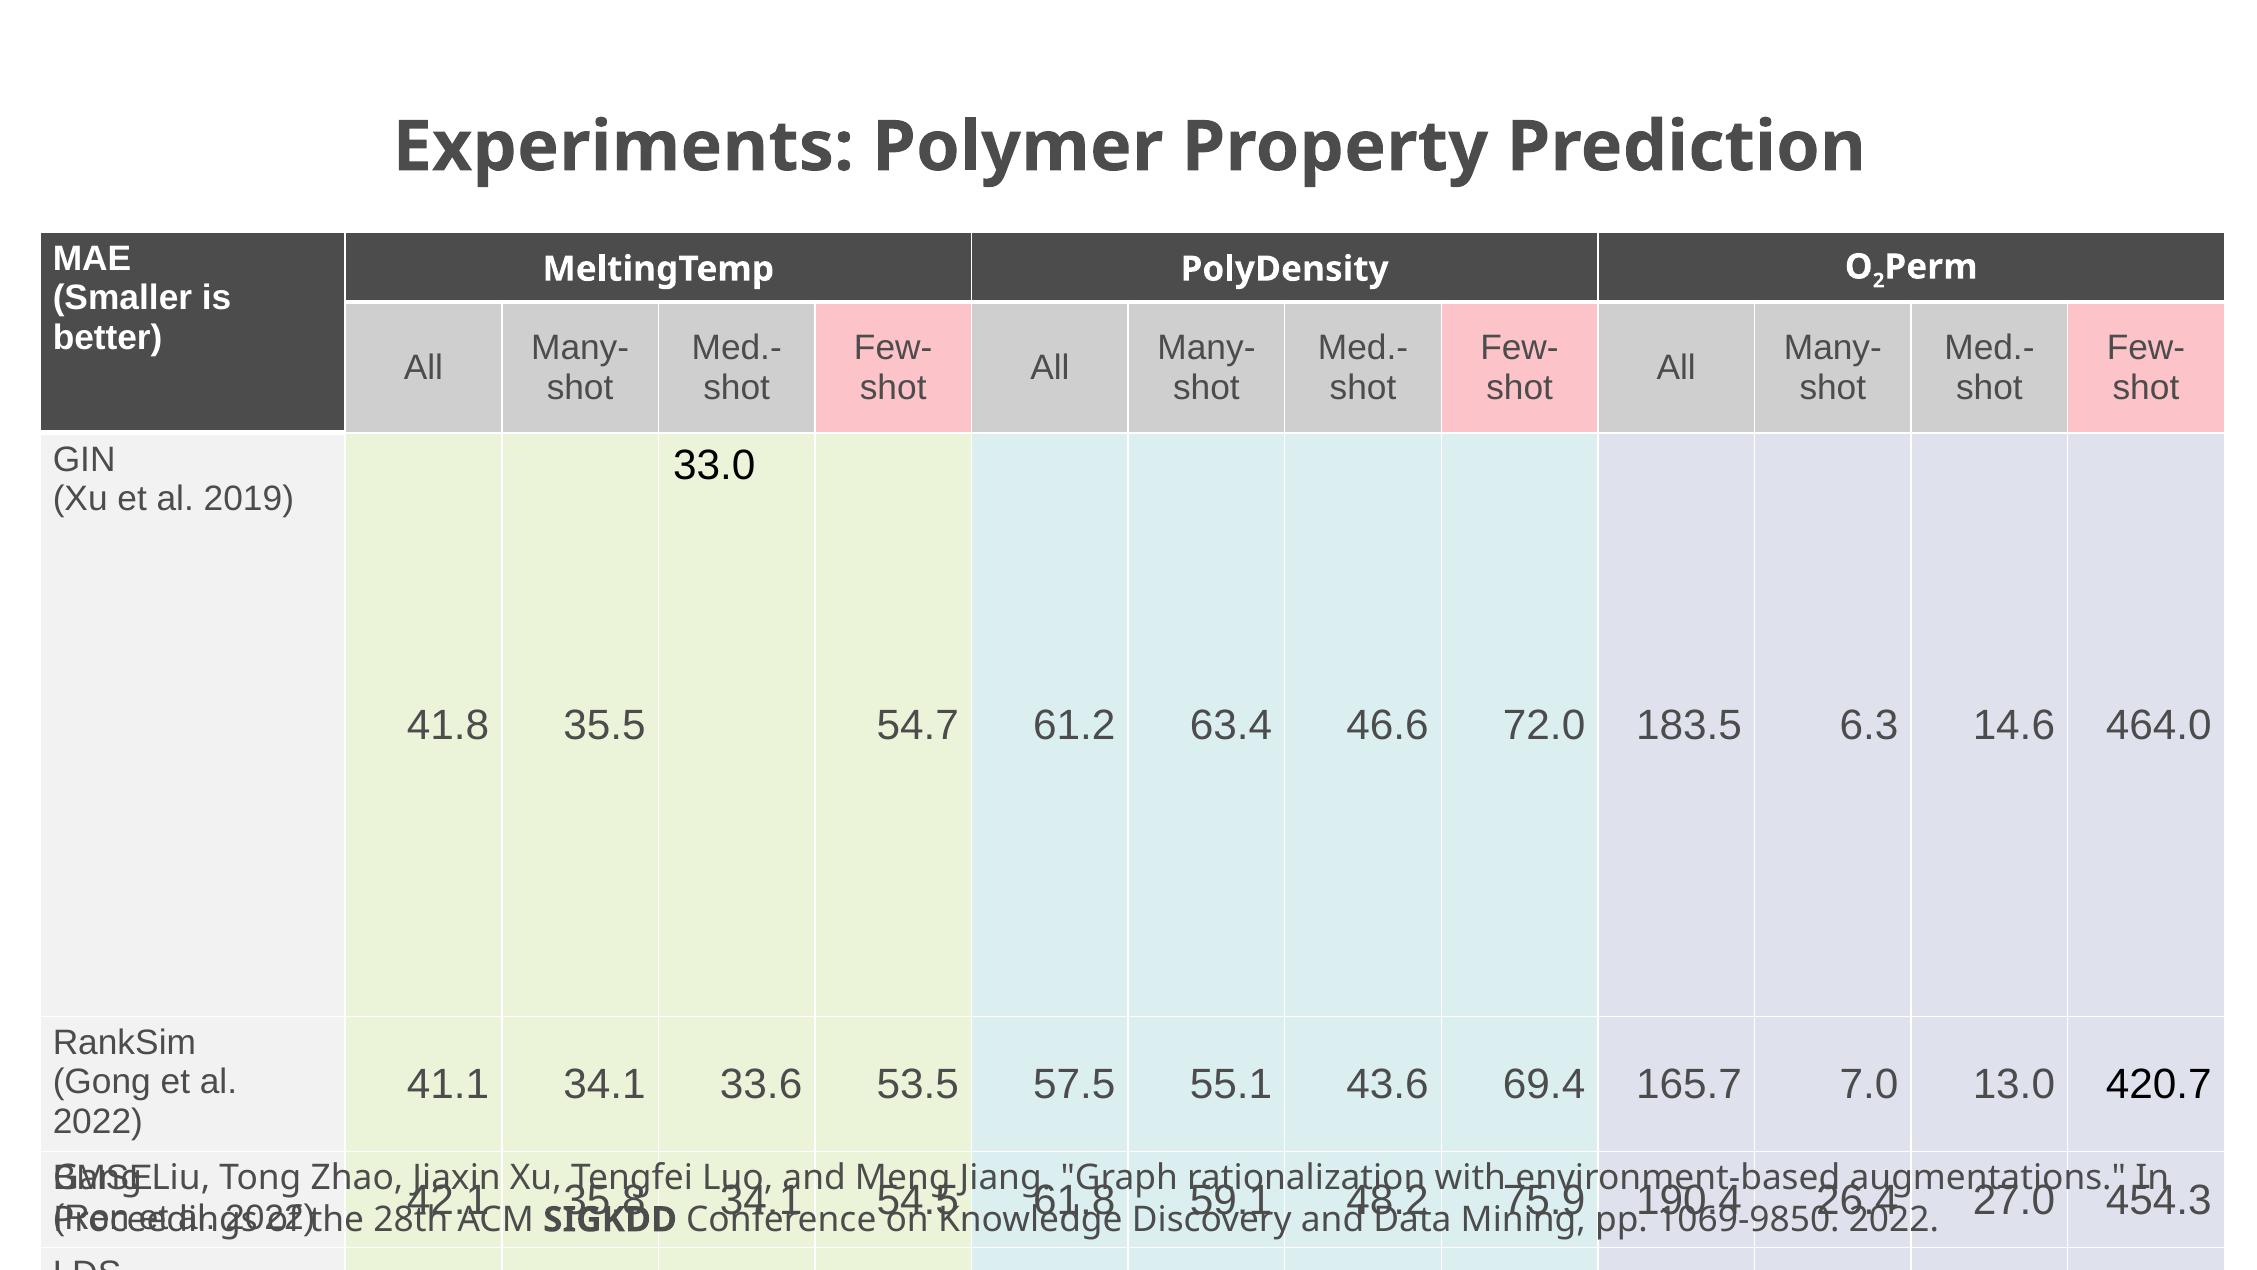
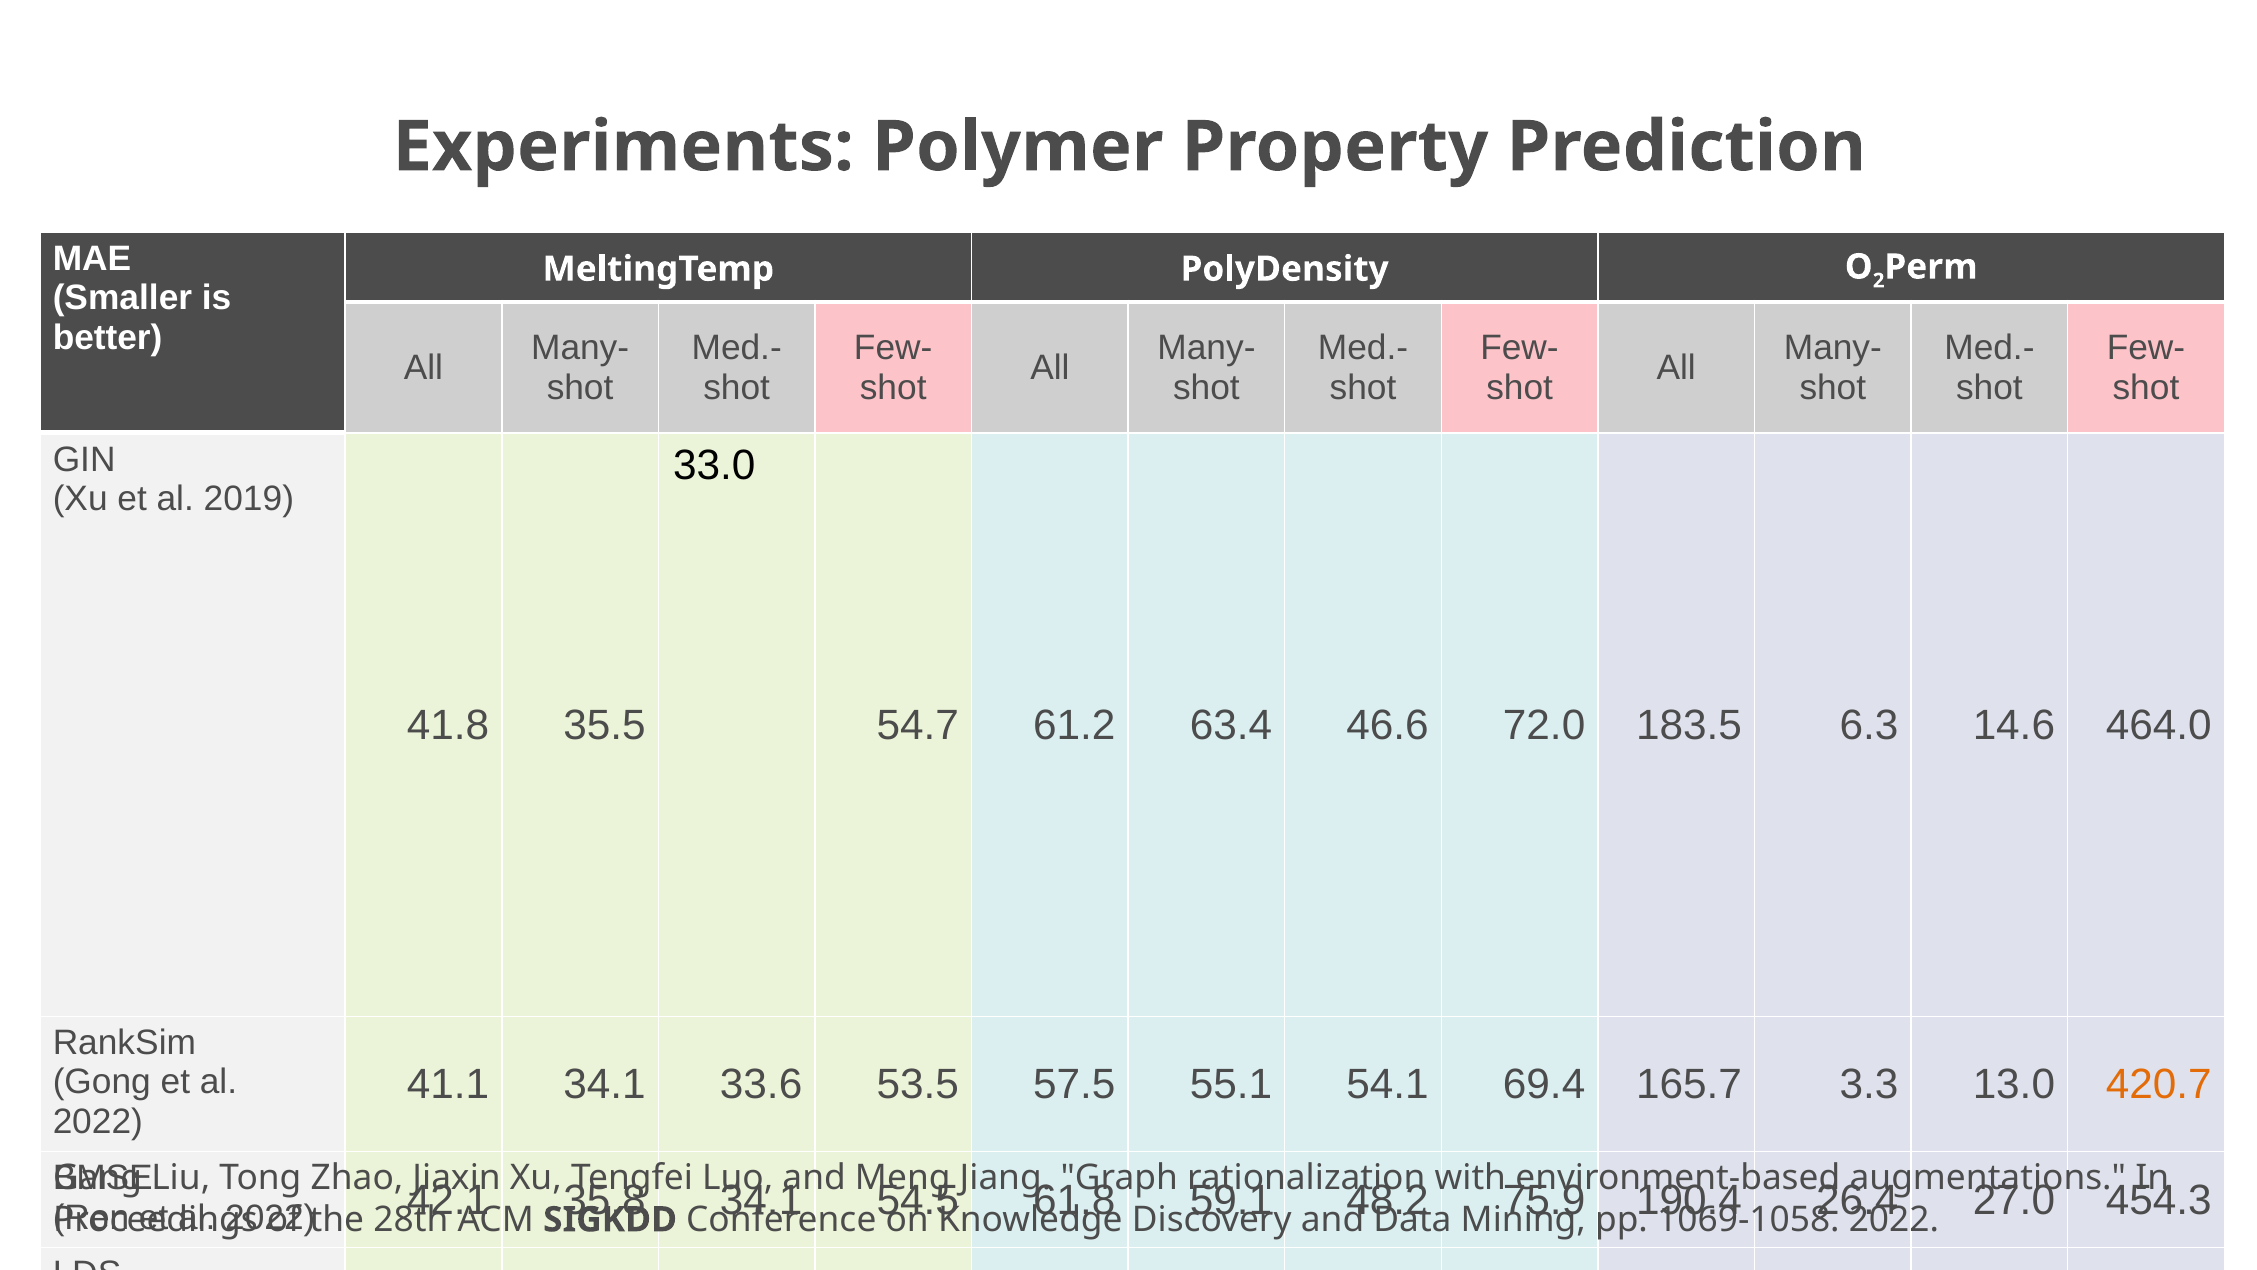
55.1 43.6: 43.6 -> 54.1
7.0: 7.0 -> 3.3
420.7 colour: black -> orange
1069-9850: 1069-9850 -> 1069-1058
